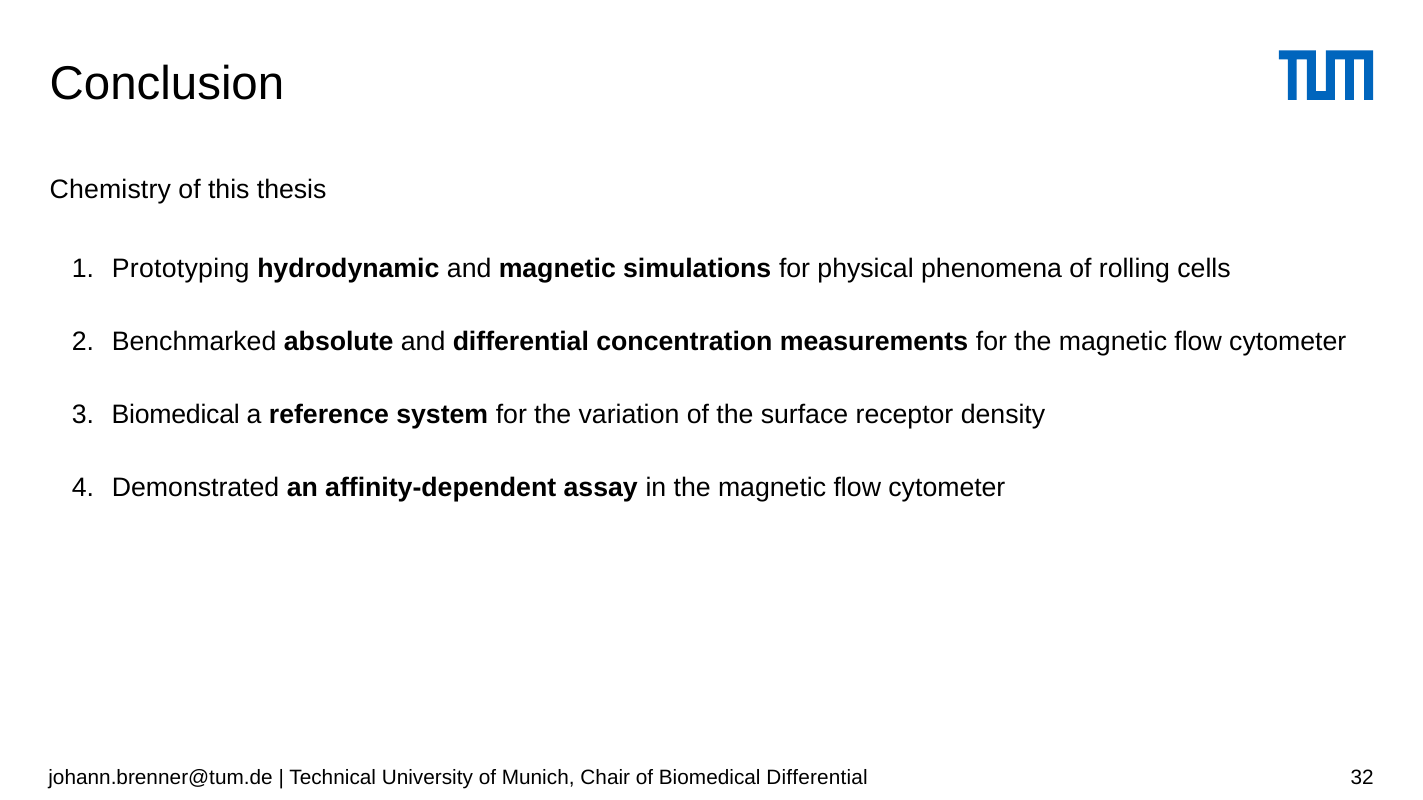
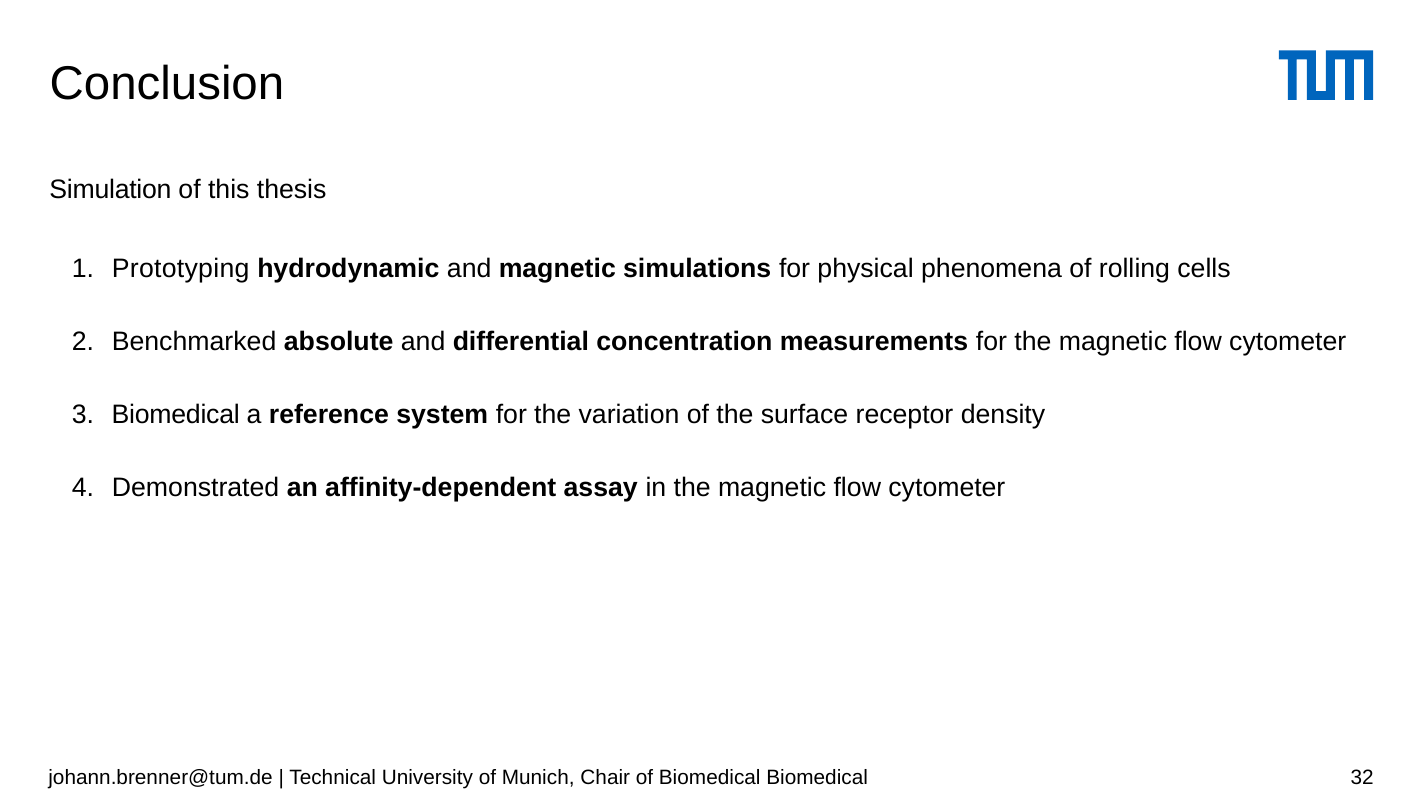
Chemistry: Chemistry -> Simulation
Biomedical Differential: Differential -> Biomedical
